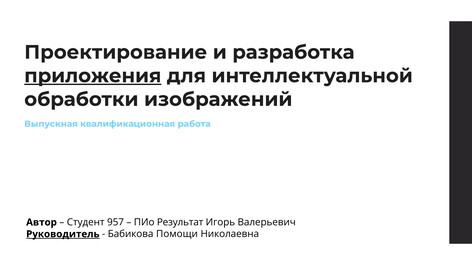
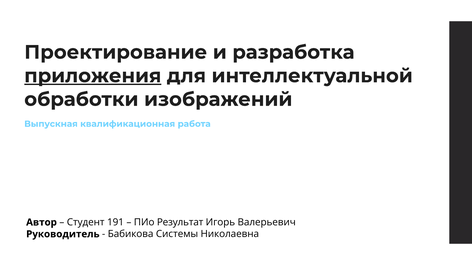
957: 957 -> 191
Руководитель underline: present -> none
Помощи: Помощи -> Системы
